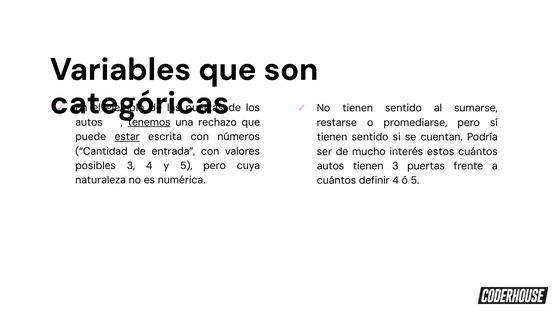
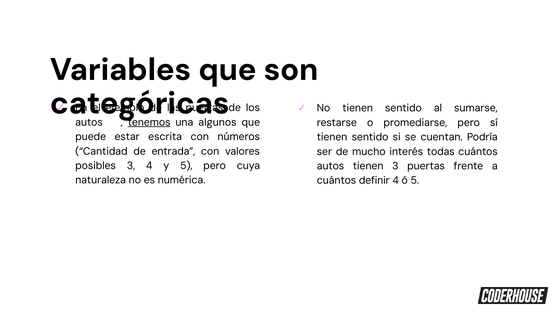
rechazo: rechazo -> algunos
estar underline: present -> none
estos: estos -> todas
